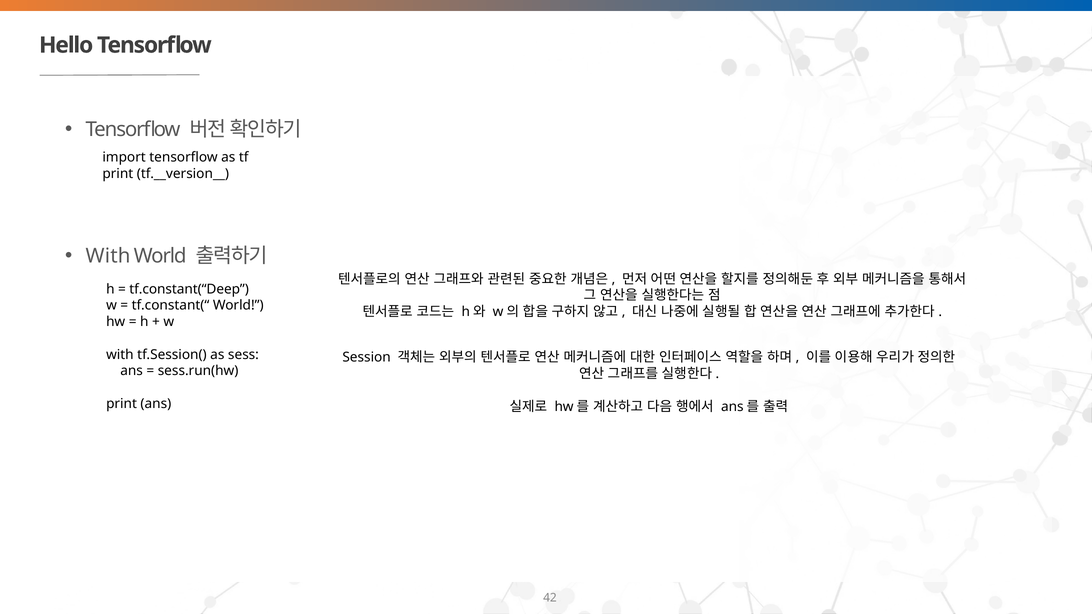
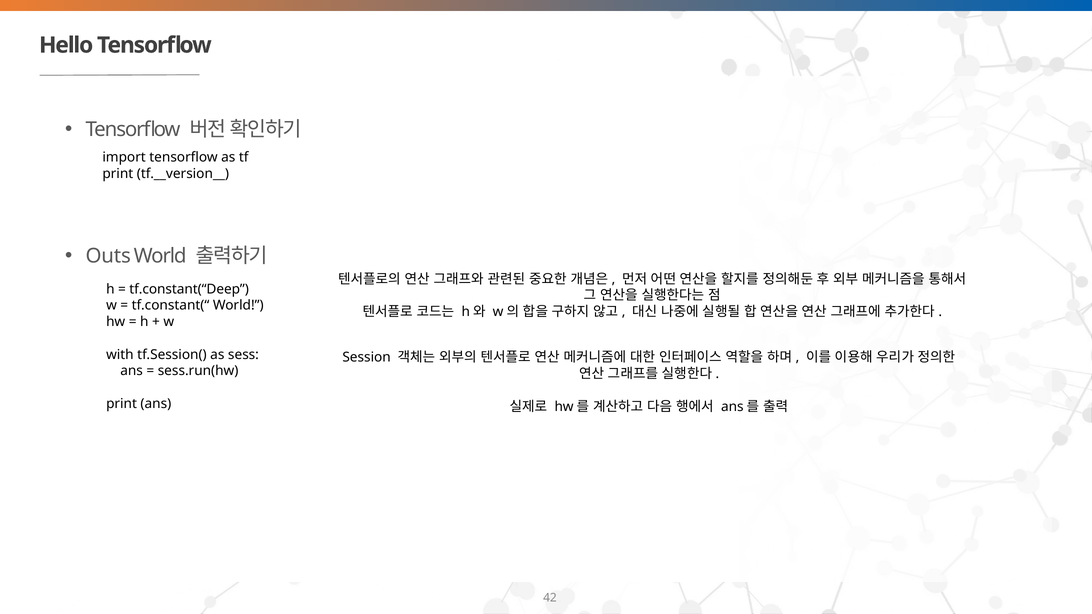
With at (108, 256): With -> Outs
